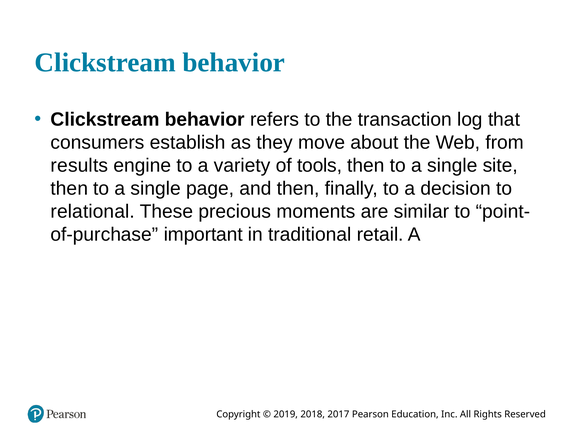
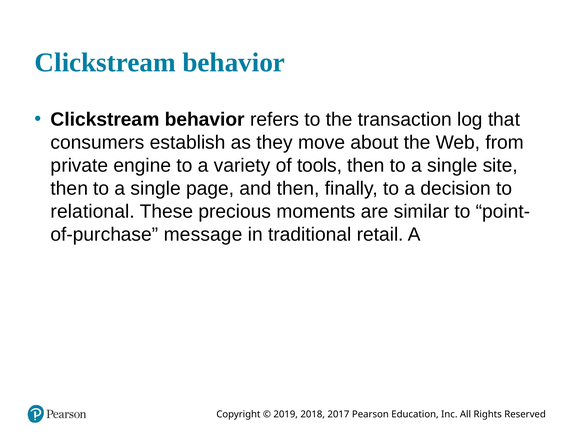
results: results -> private
important: important -> message
